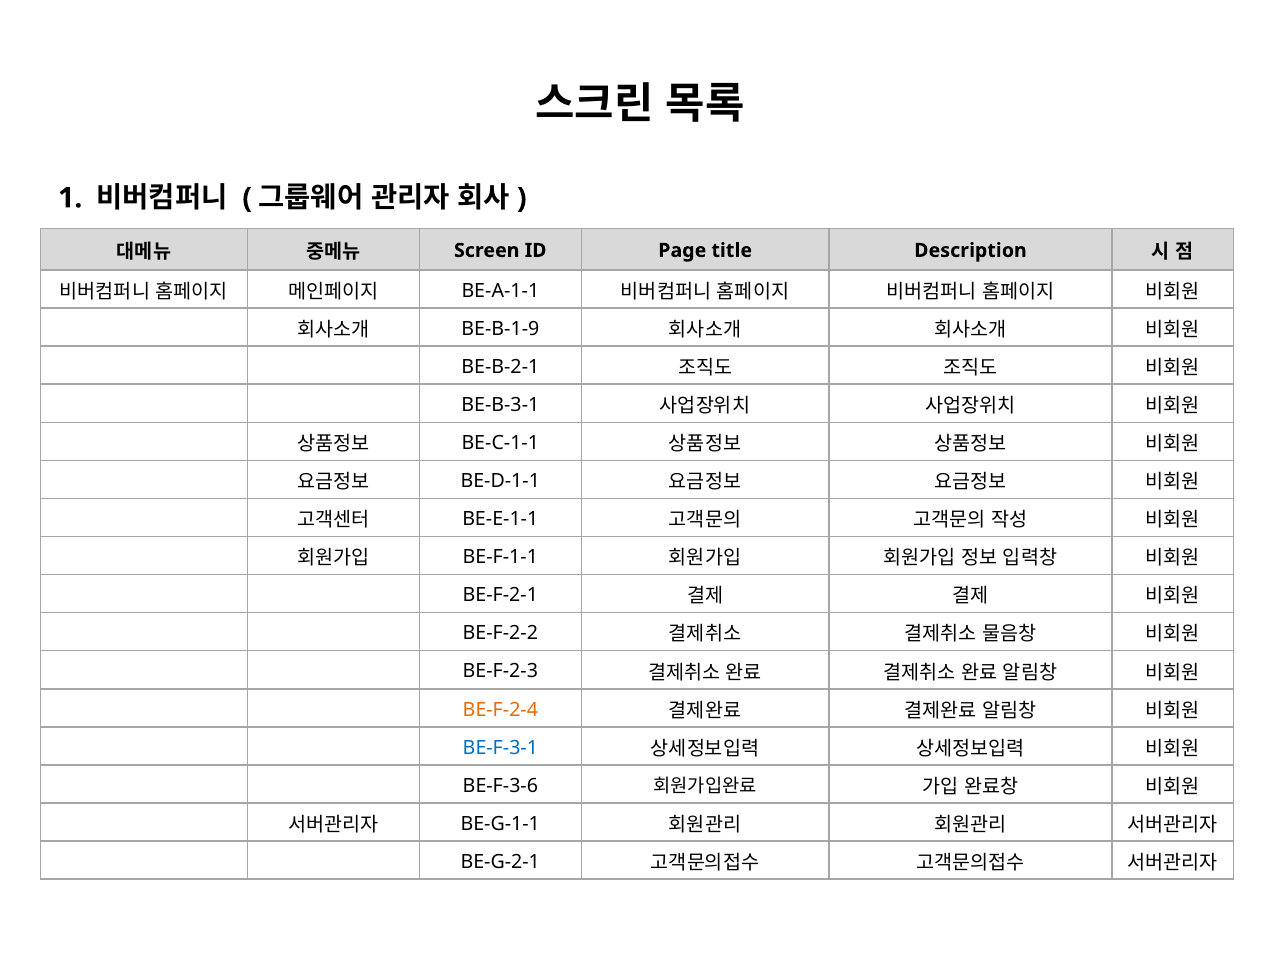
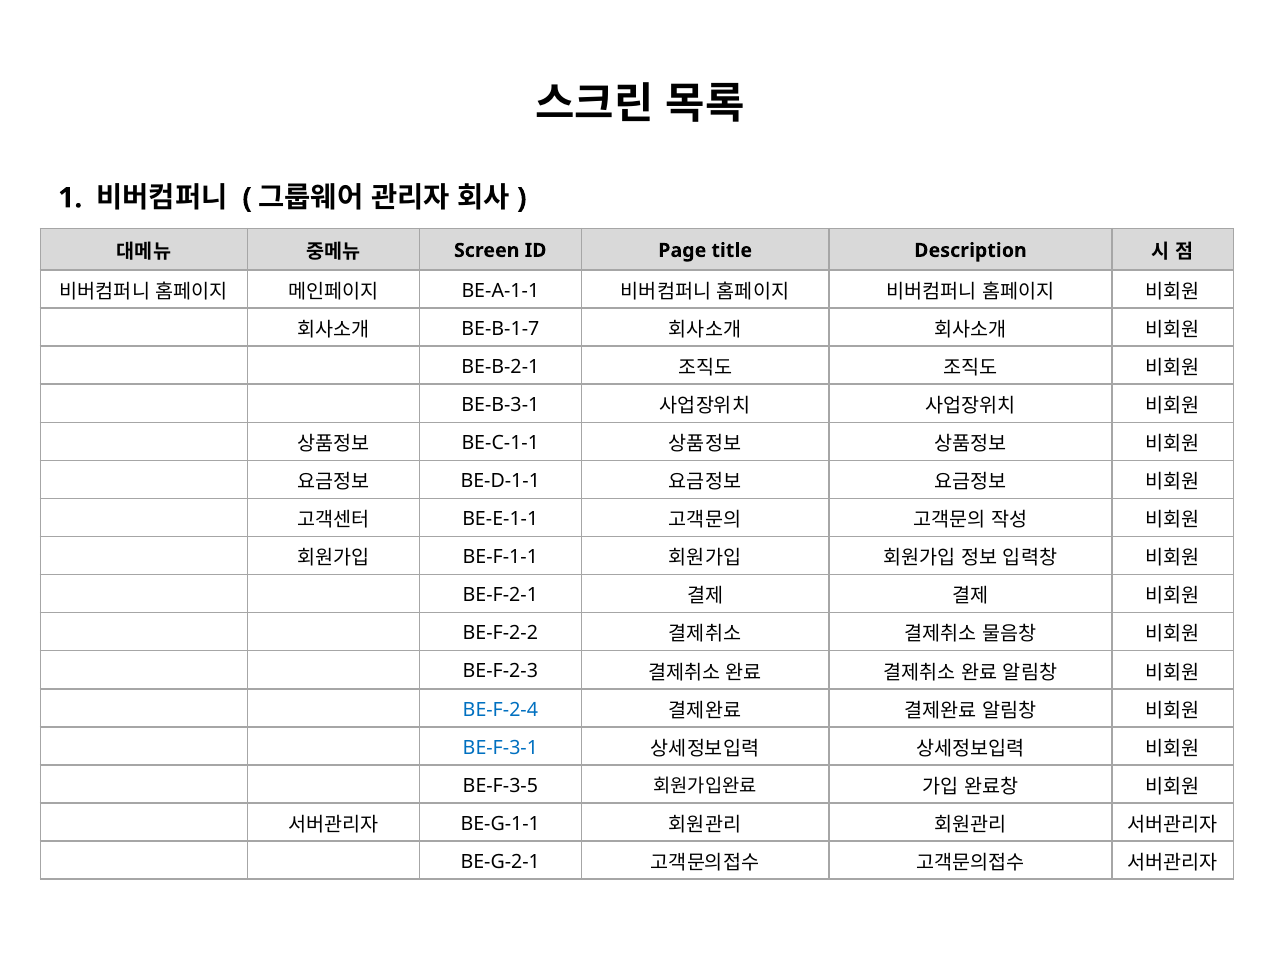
BE-B-1-9: BE-B-1-9 -> BE-B-1-7
BE-F-2-4 colour: orange -> blue
BE-F-3-6: BE-F-3-6 -> BE-F-3-5
